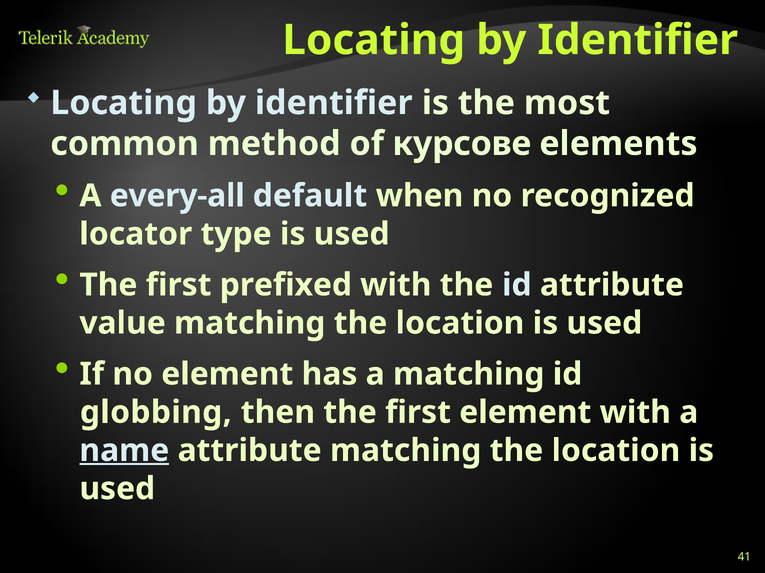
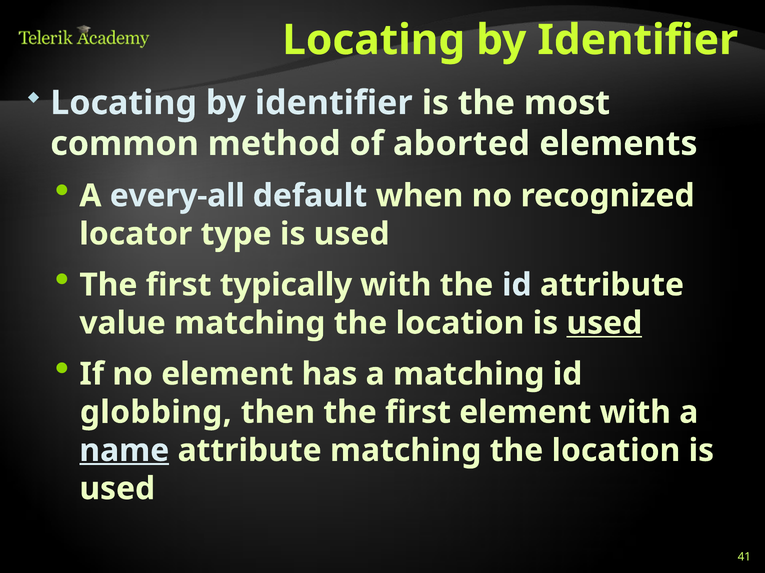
курсове: курсове -> aborted
prefixed: prefixed -> typically
used at (604, 324) underline: none -> present
